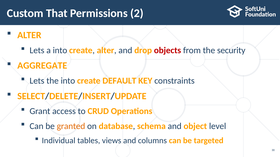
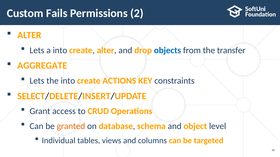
That: That -> Fails
objects colour: red -> blue
security: security -> transfer
DEFAULT: DEFAULT -> ACTIONS
